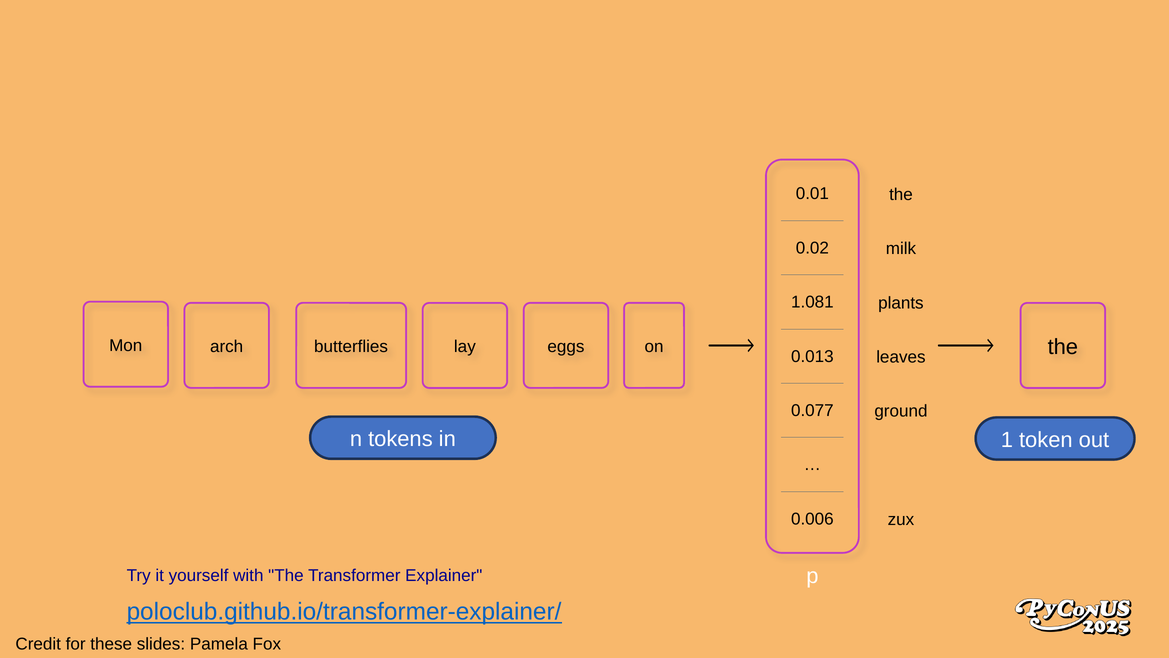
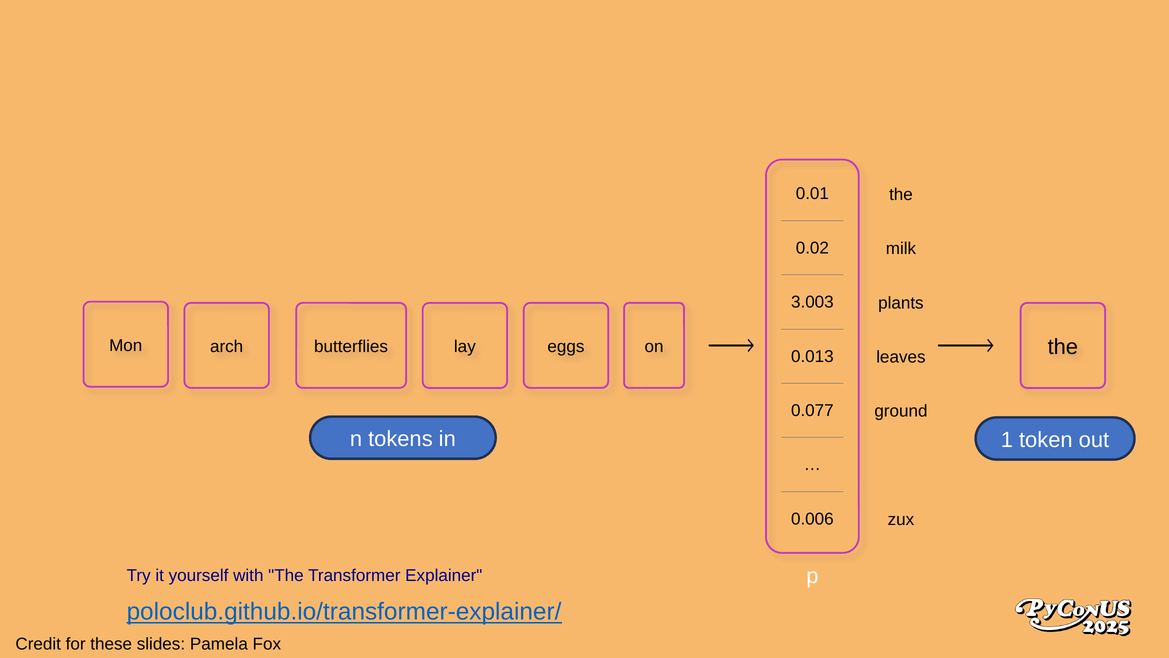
1.081: 1.081 -> 3.003
